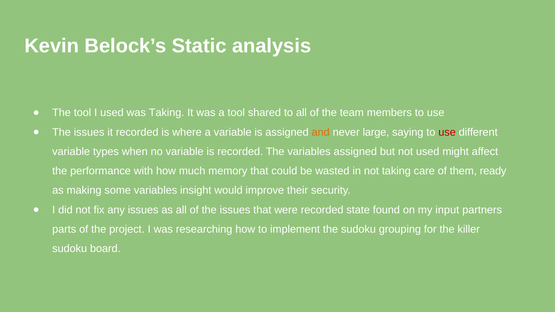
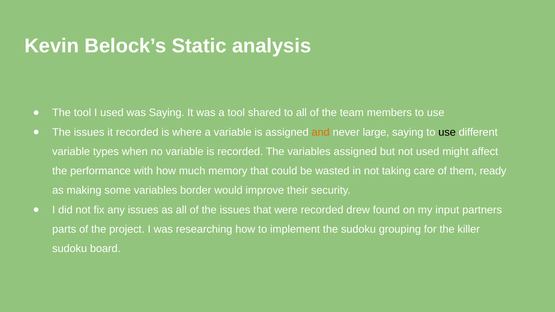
was Taking: Taking -> Saying
use at (447, 132) colour: red -> black
insight: insight -> border
state: state -> drew
